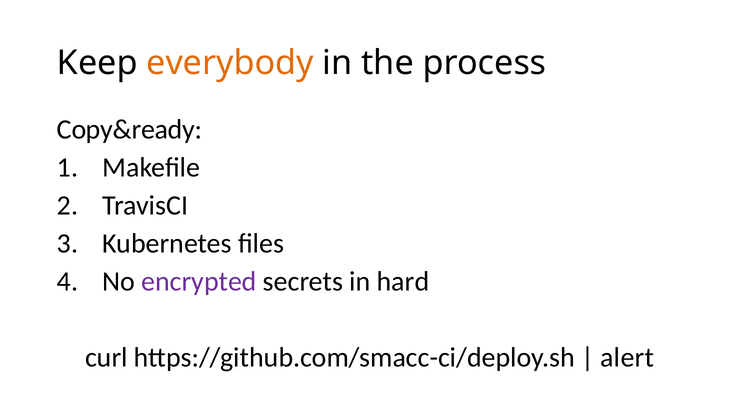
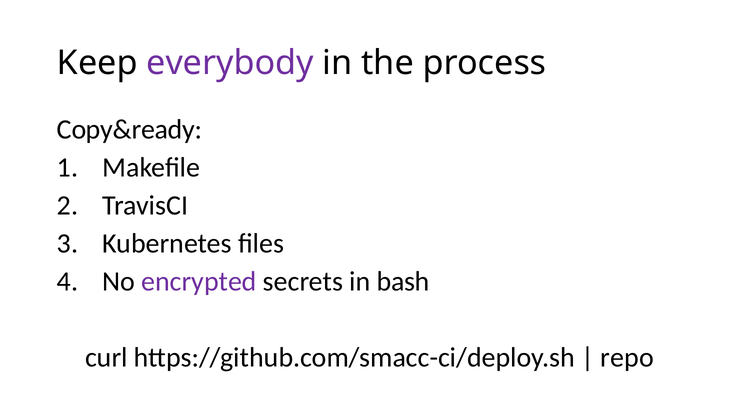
everybody colour: orange -> purple
hard: hard -> bash
alert: alert -> repo
